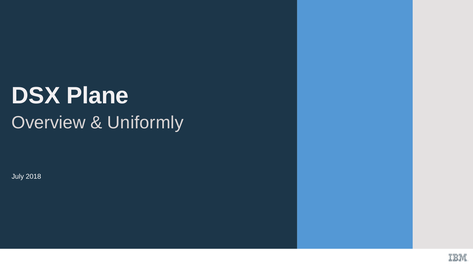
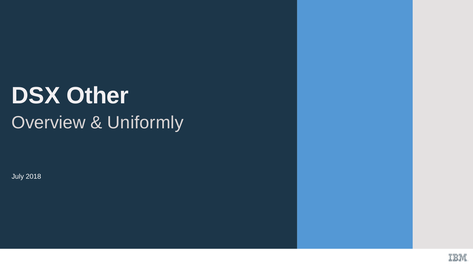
Plane: Plane -> Other
